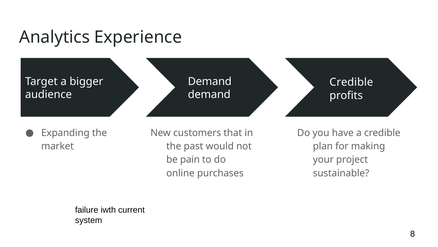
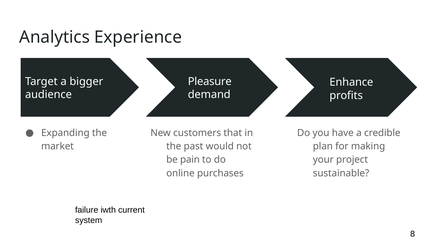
Demand at (210, 81): Demand -> Pleasure
Credible at (351, 82): Credible -> Enhance
